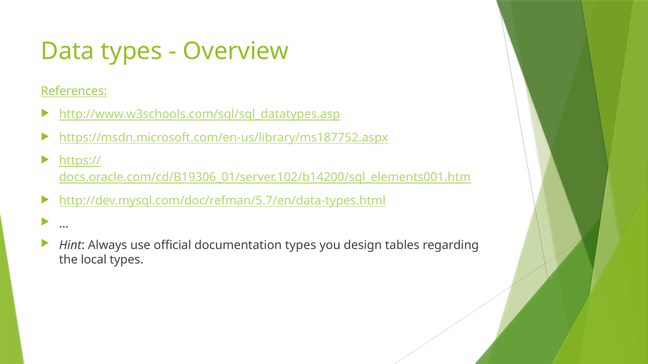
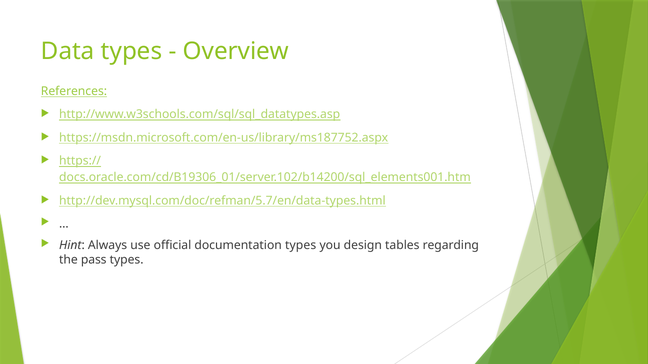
local: local -> pass
